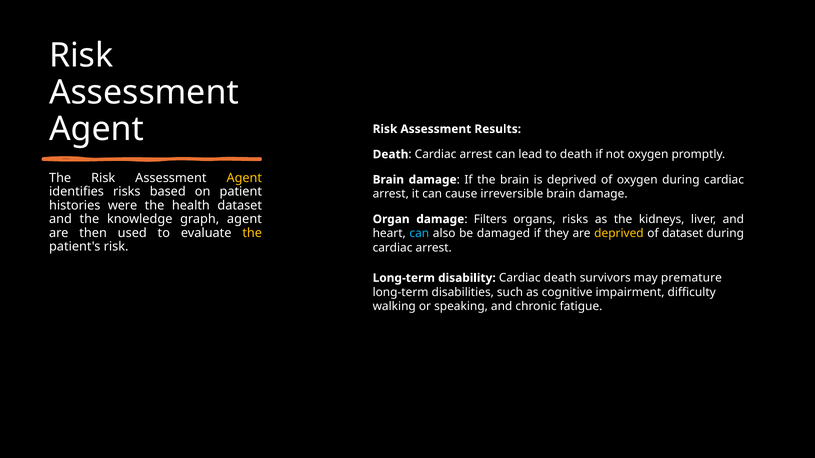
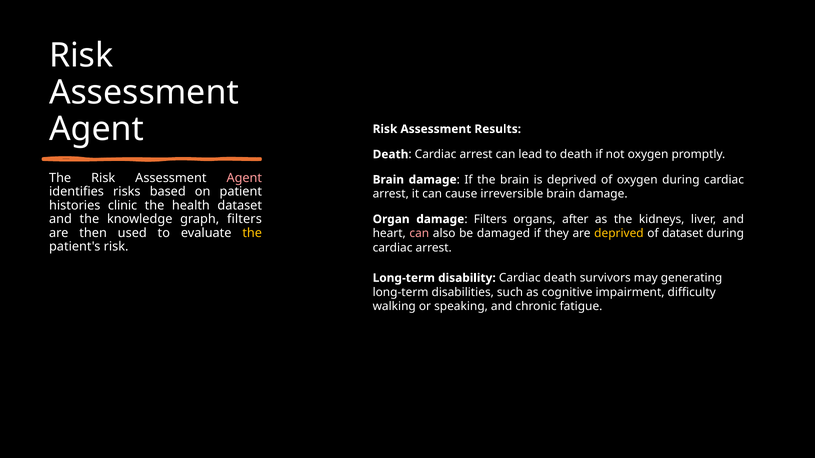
Agent at (244, 178) colour: yellow -> pink
were: were -> clinic
graph agent: agent -> filters
organs risks: risks -> after
can at (419, 234) colour: light blue -> pink
premature: premature -> generating
